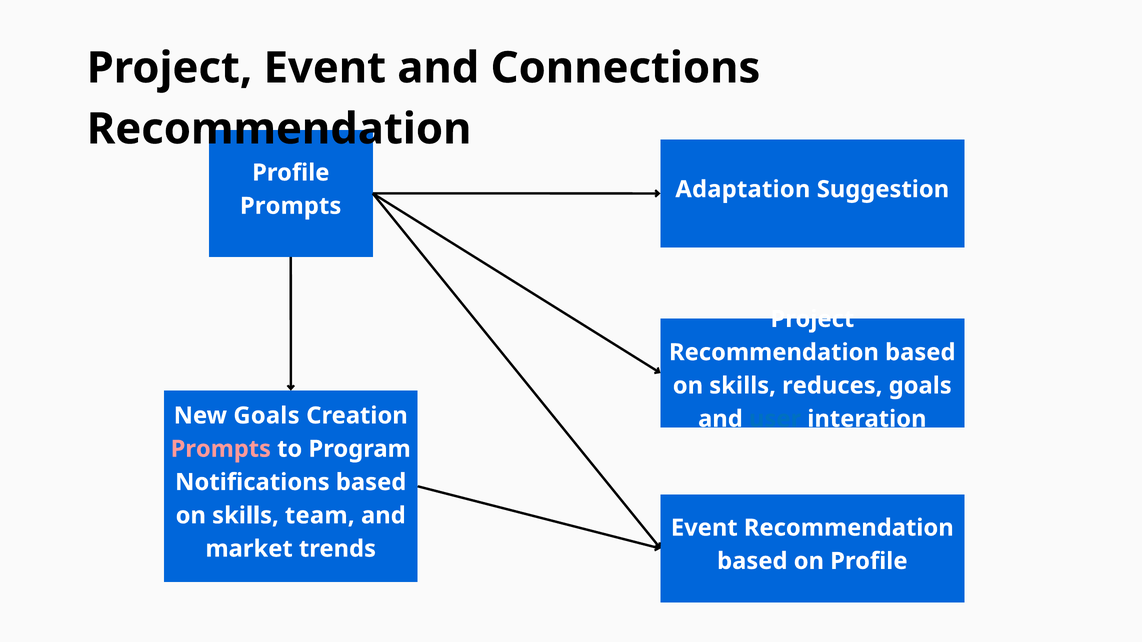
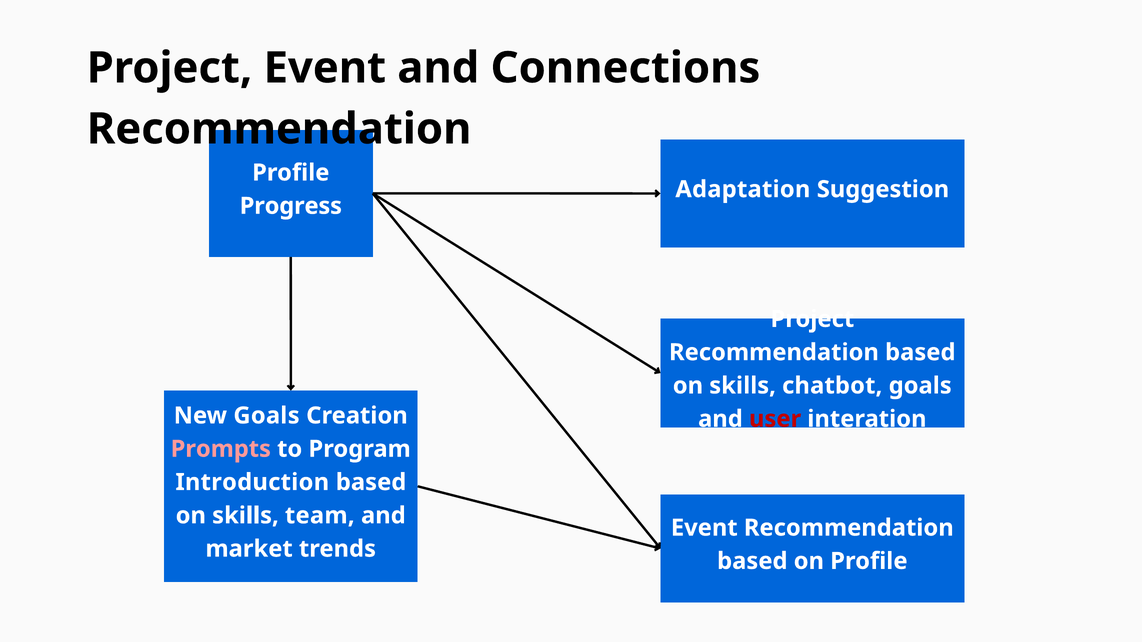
Prompts at (291, 206): Prompts -> Progress
reduces: reduces -> chatbot
user colour: blue -> red
Notifications: Notifications -> Introduction
